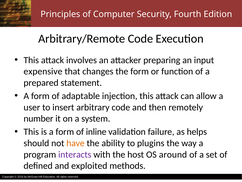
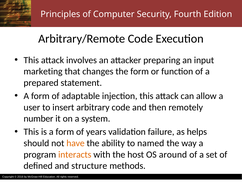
expensive: expensive -> marketing
inline: inline -> years
plugins: plugins -> named
interacts colour: purple -> orange
exploited: exploited -> structure
